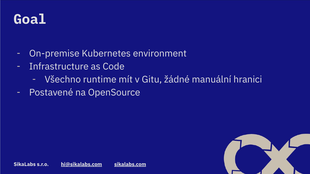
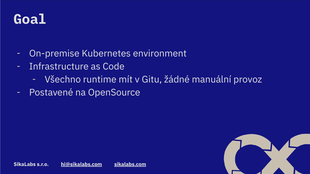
hranici: hranici -> provoz
